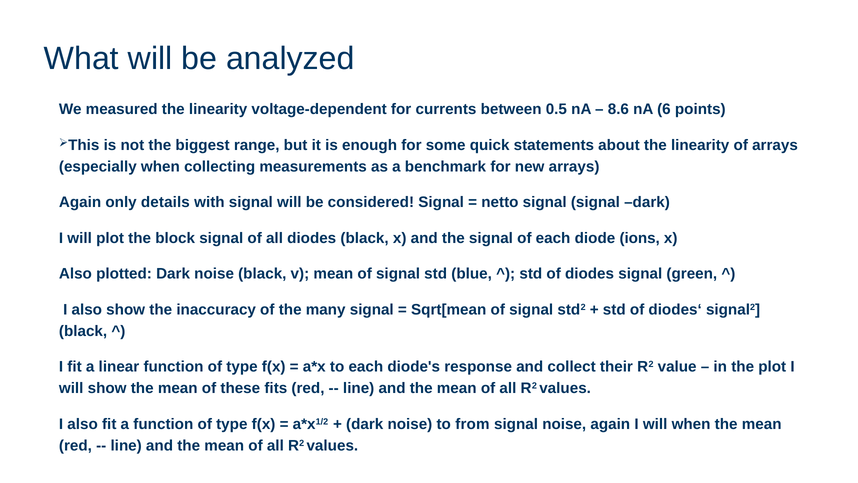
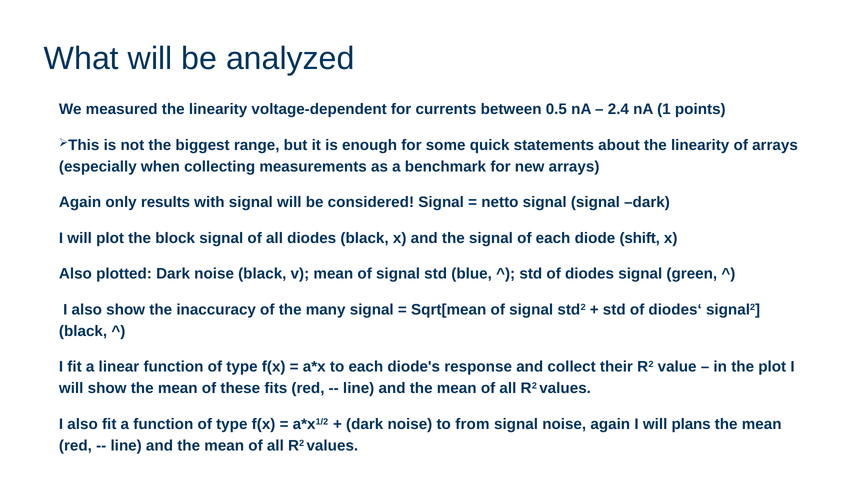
8.6: 8.6 -> 2.4
6: 6 -> 1
details: details -> results
ions: ions -> shift
will when: when -> plans
